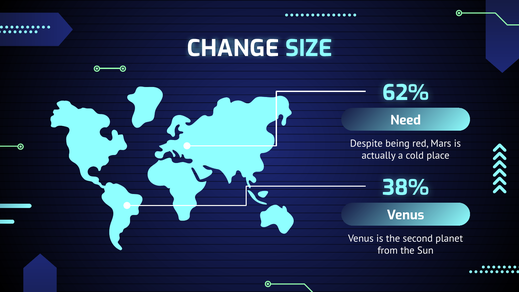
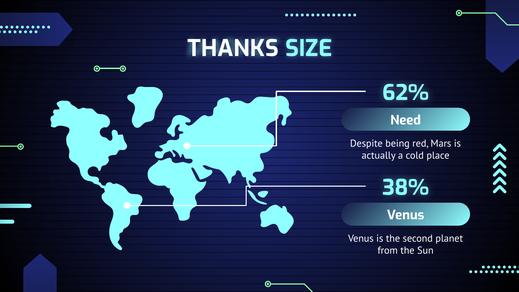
CHANGE: CHANGE -> THANKS
